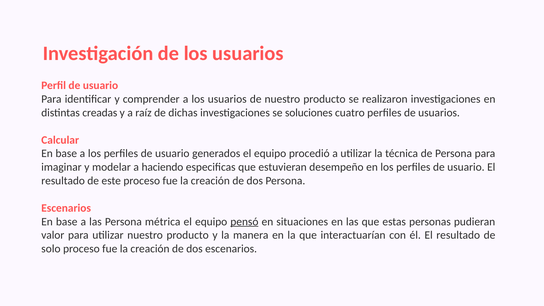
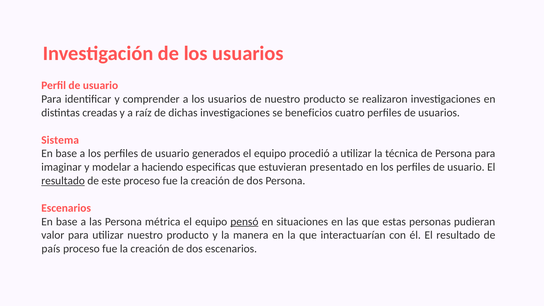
soluciones: soluciones -> beneficios
Calcular: Calcular -> Sistema
desempeño: desempeño -> presentado
resultado at (63, 181) underline: none -> present
solo: solo -> país
